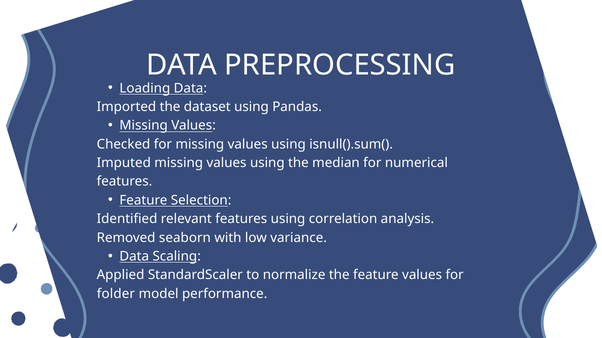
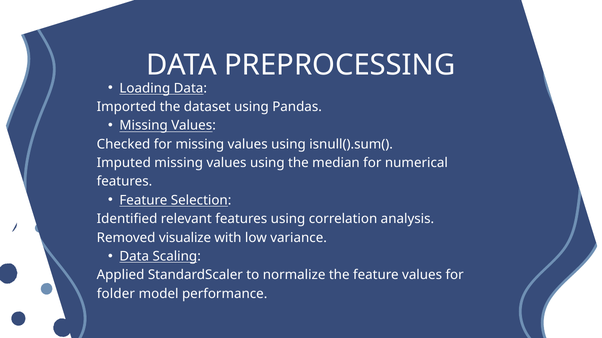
seaborn: seaborn -> visualize
